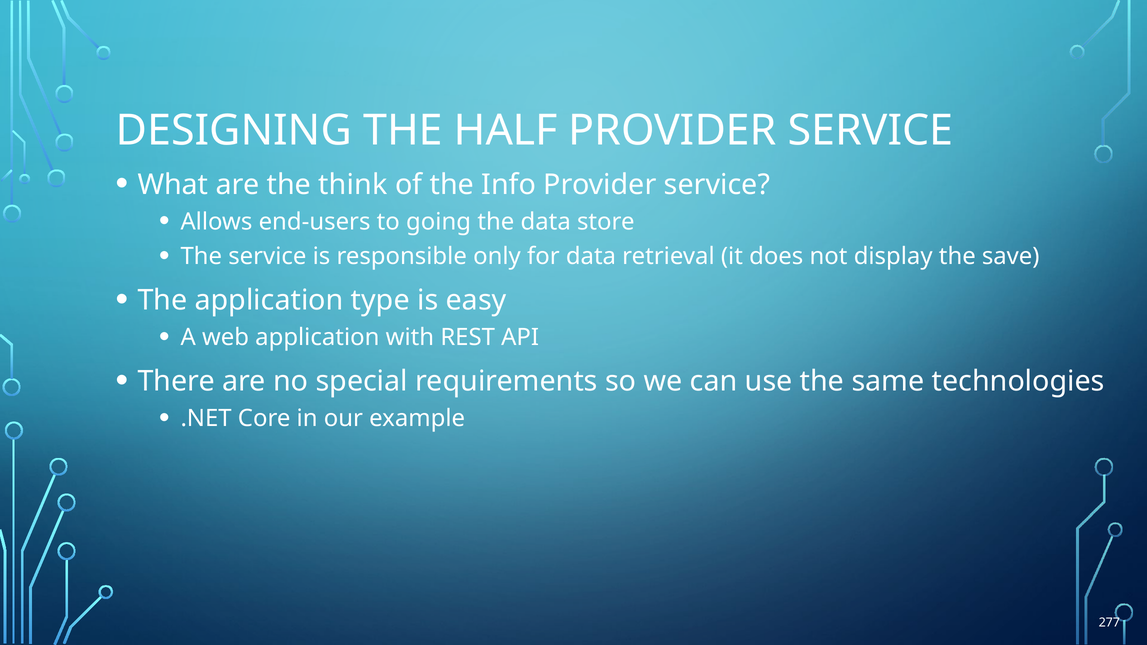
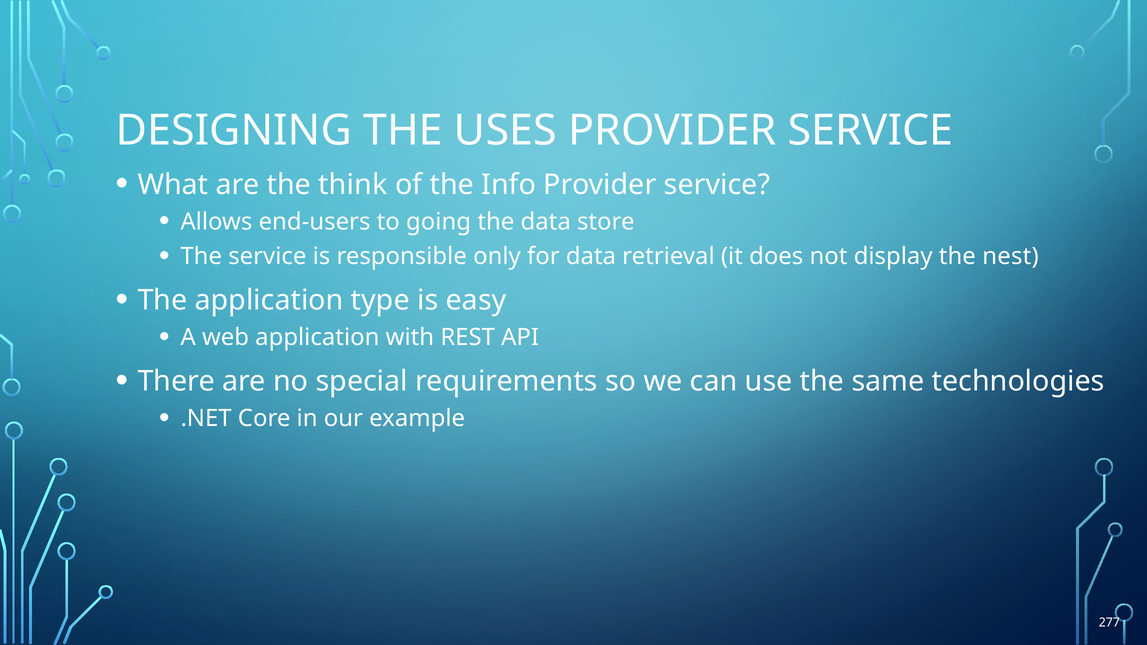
HALF: HALF -> USES
save: save -> nest
